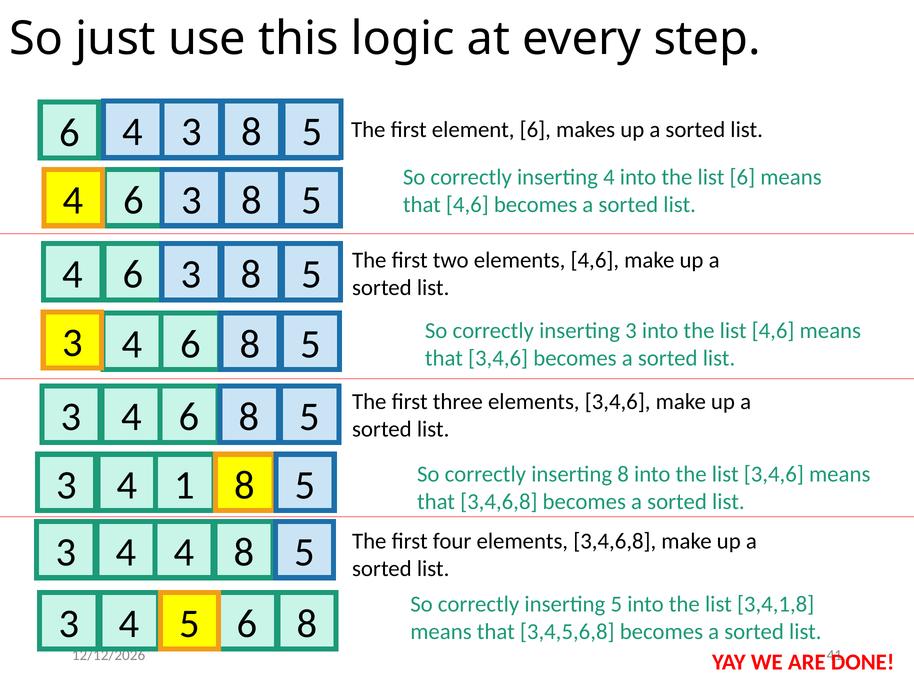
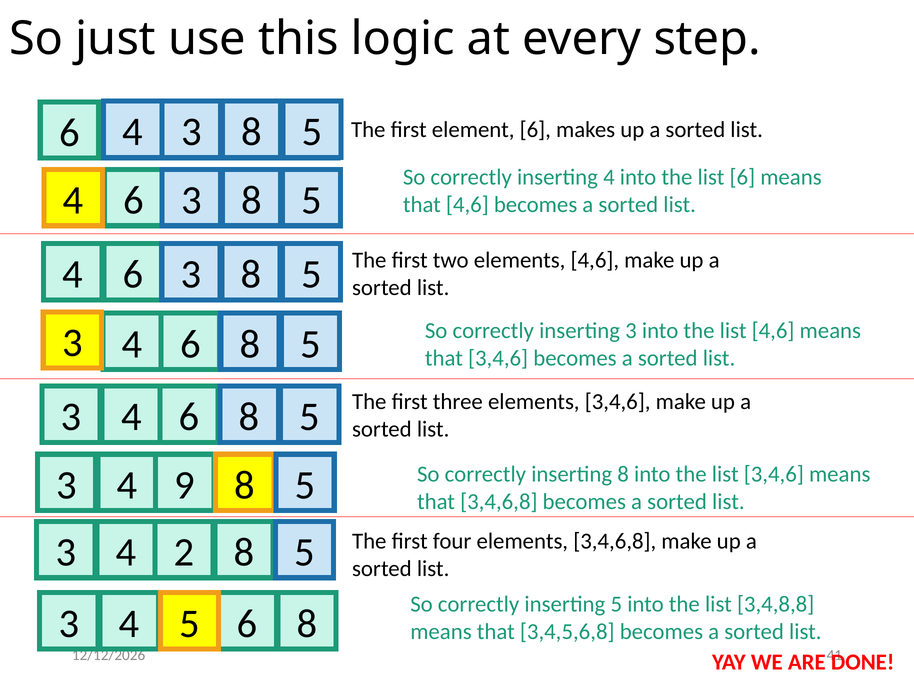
1: 1 -> 9
3 4: 4 -> 2
3,4,1,8: 3,4,1,8 -> 3,4,8,8
